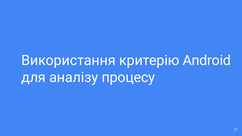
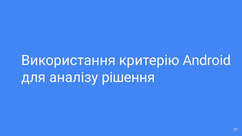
процесу: процесу -> рішення
